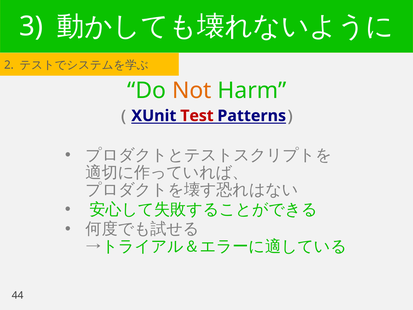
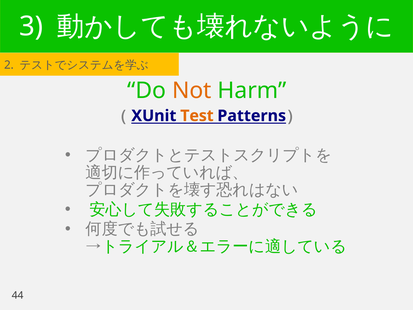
Test colour: red -> orange
